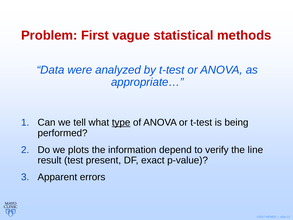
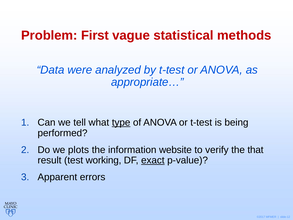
depend: depend -> website
line: line -> that
present: present -> working
exact underline: none -> present
